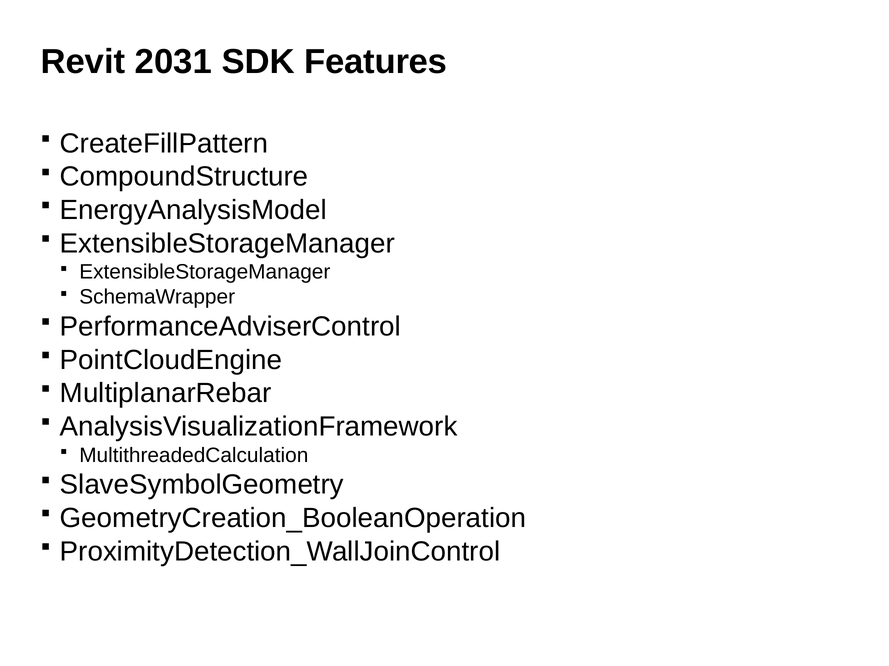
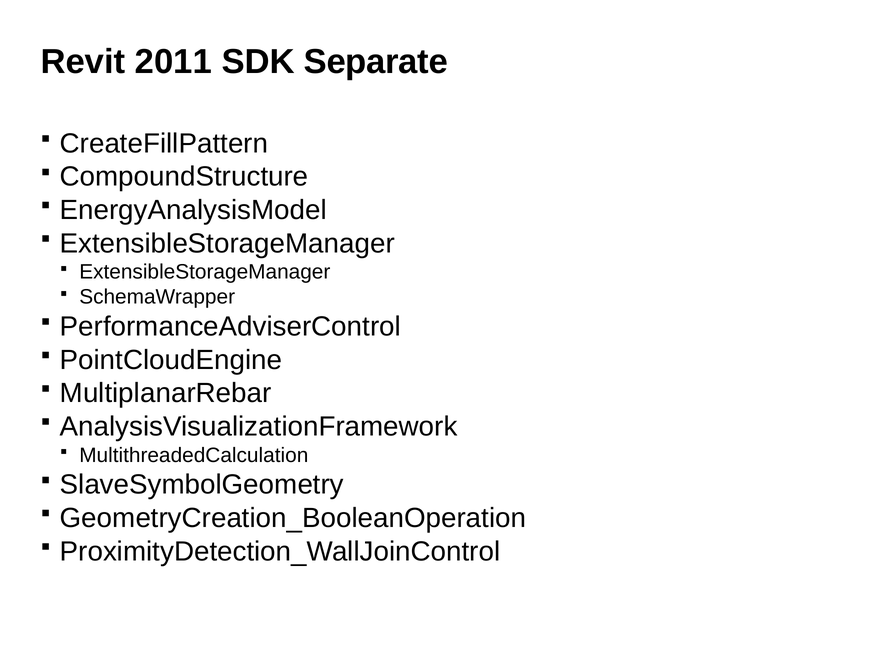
2031: 2031 -> 2011
Features: Features -> Separate
